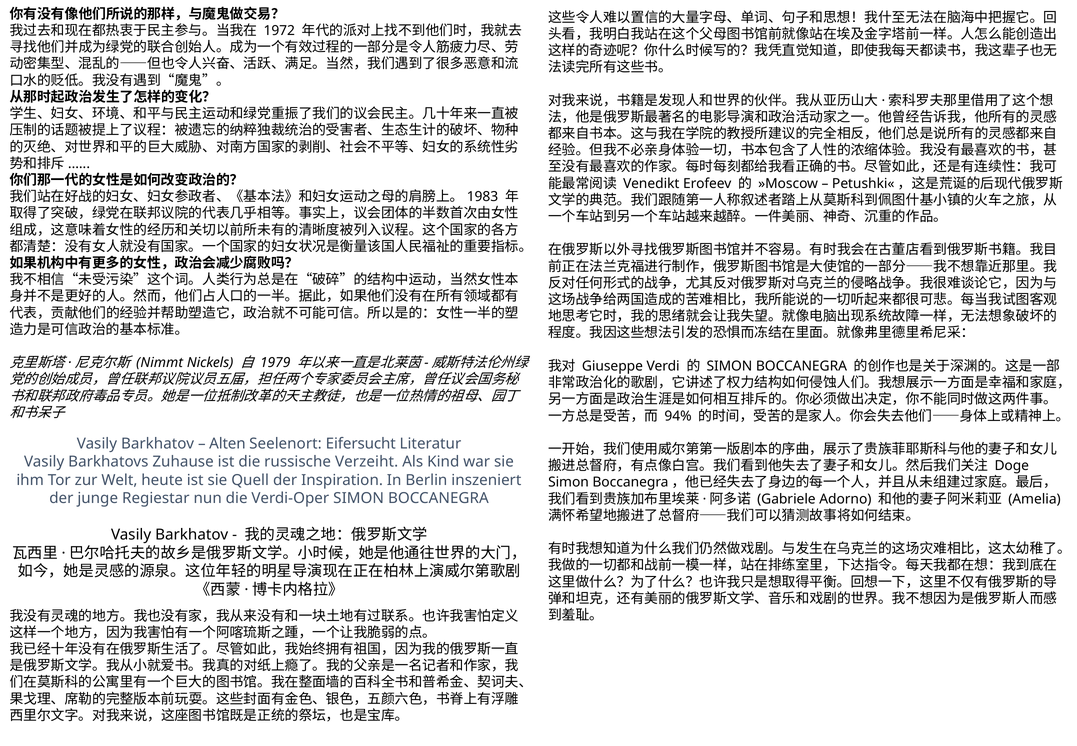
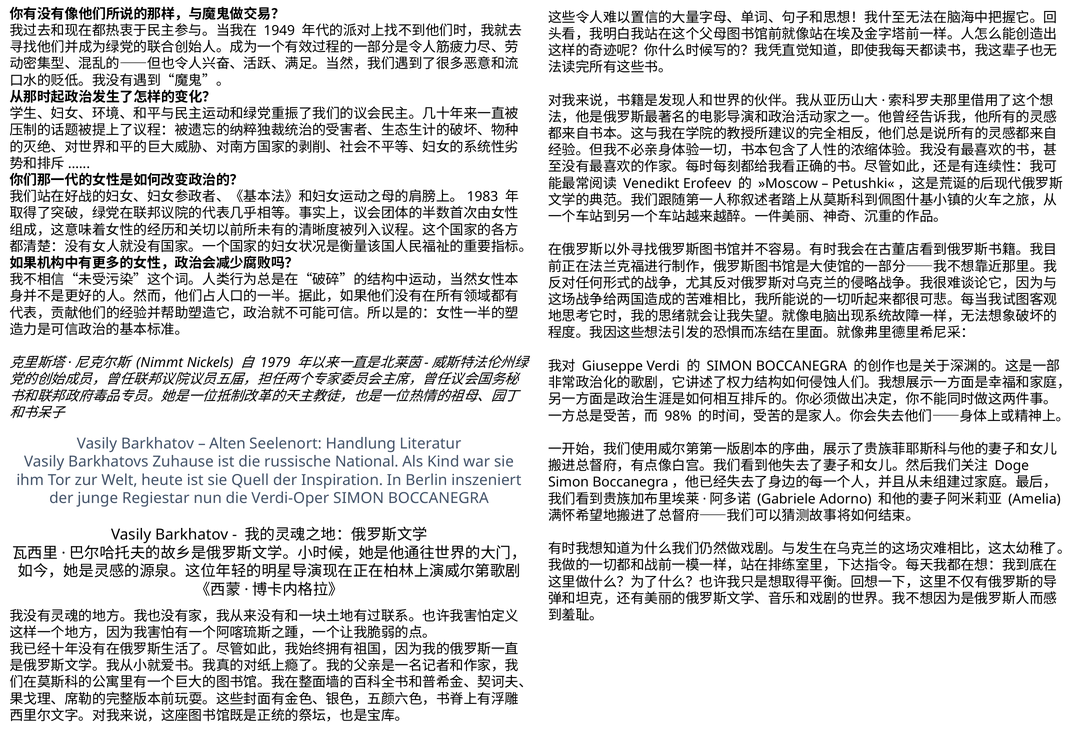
1972: 1972 -> 1949
94%: 94% -> 98%
Eifersucht: Eifersucht -> Handlung
Verzeiht: Verzeiht -> National
